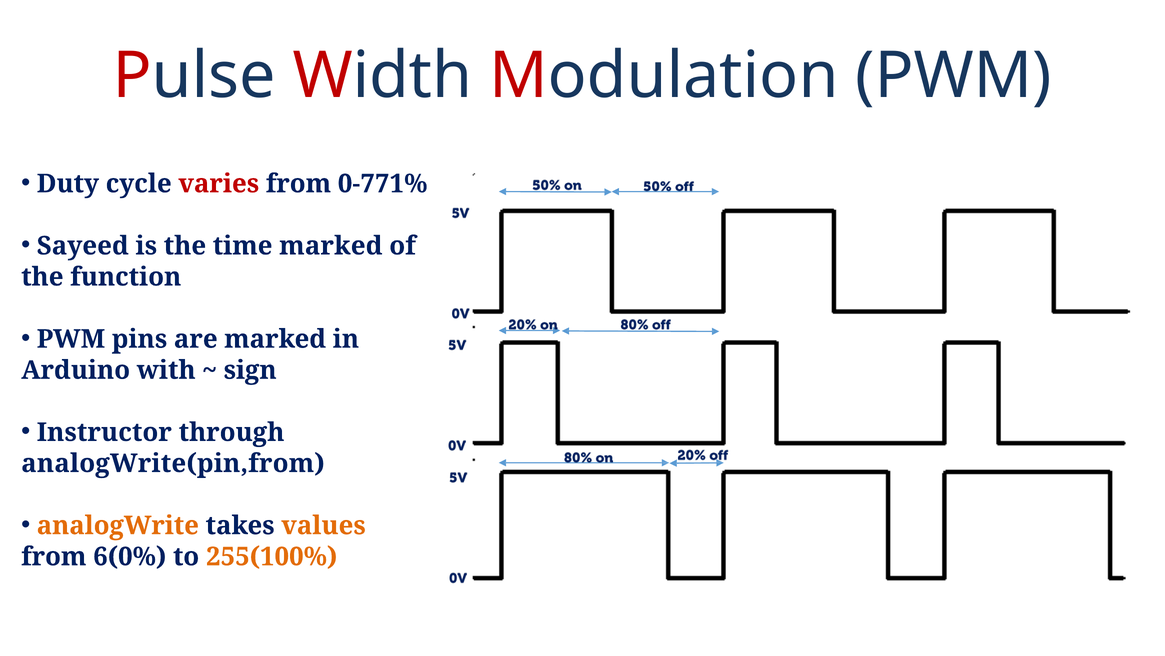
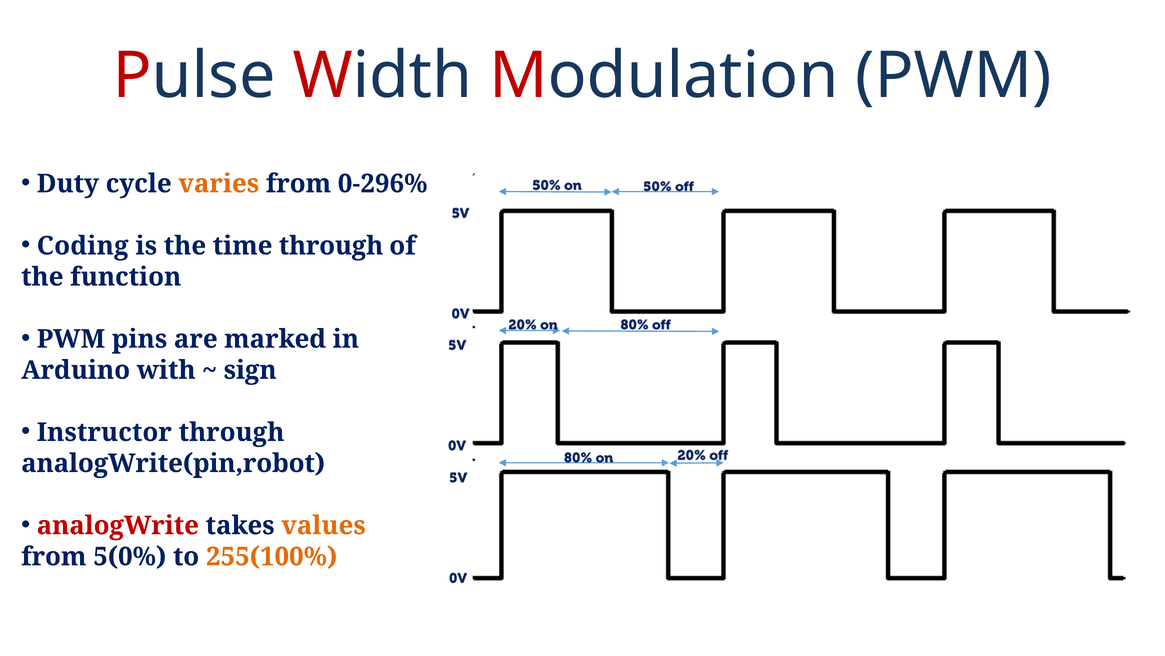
varies colour: red -> orange
0-771%: 0-771% -> 0-296%
Sayeed: Sayeed -> Coding
time marked: marked -> through
analogWrite(pin,from: analogWrite(pin,from -> analogWrite(pin,robot
analogWrite colour: orange -> red
6(0%: 6(0% -> 5(0%
